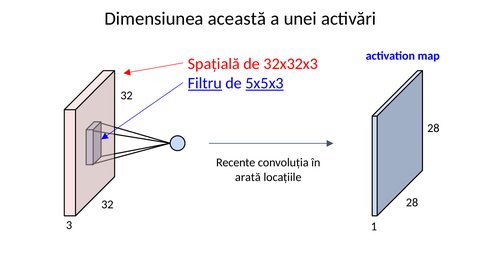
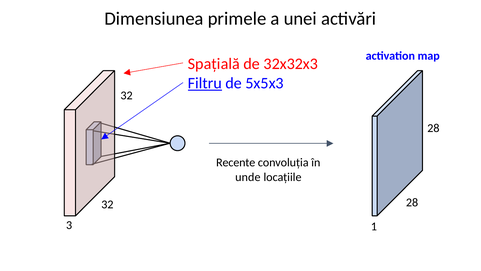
această: această -> primele
5x5x3 underline: present -> none
arată: arată -> unde
